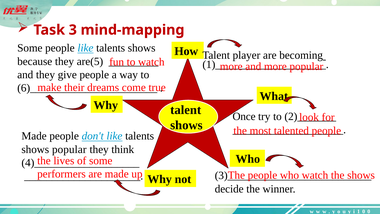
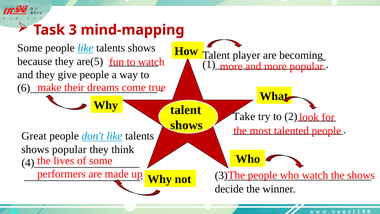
Once: Once -> Take
Made at (34, 136): Made -> Great
